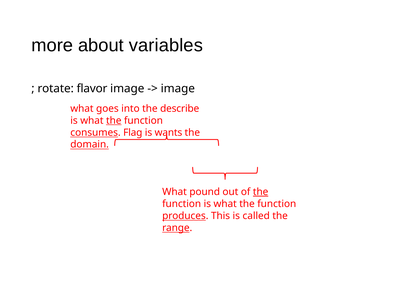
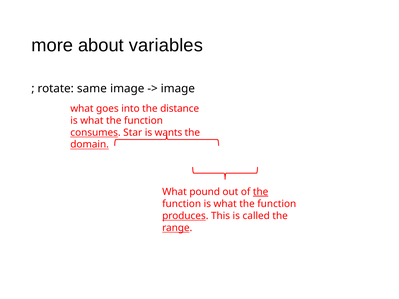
flavor: flavor -> same
describe: describe -> distance
the at (114, 121) underline: present -> none
Flag: Flag -> Star
